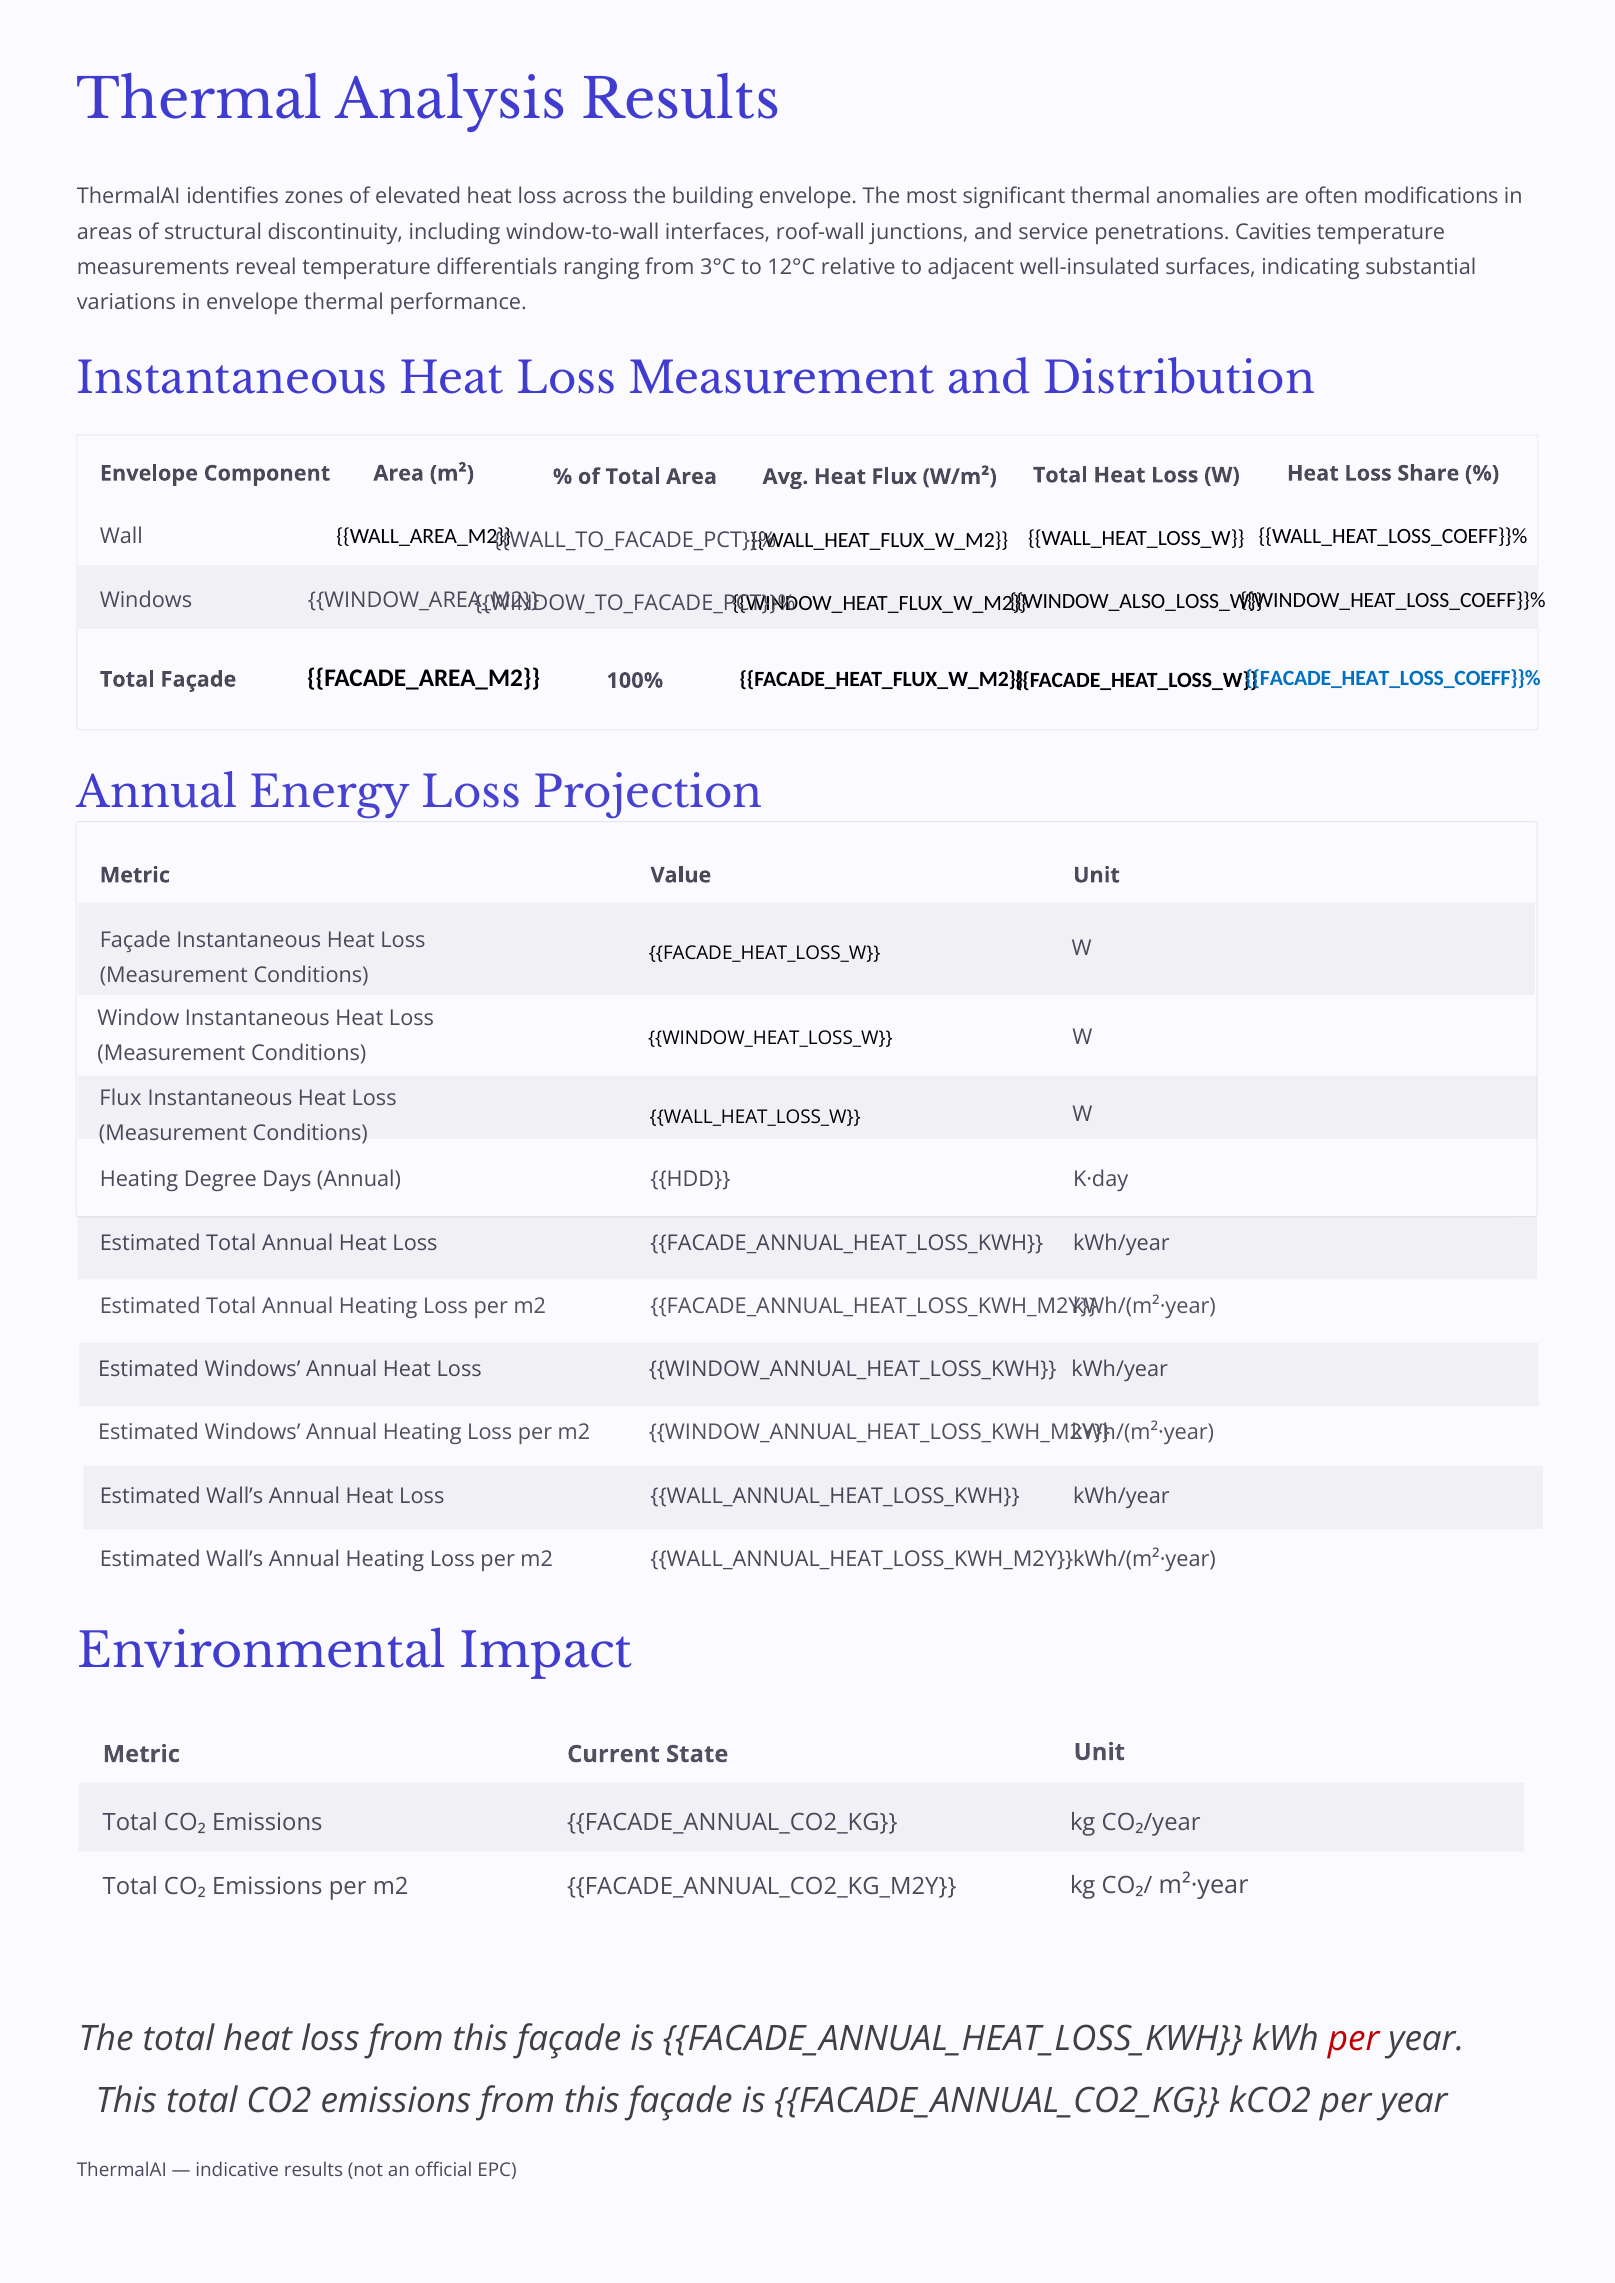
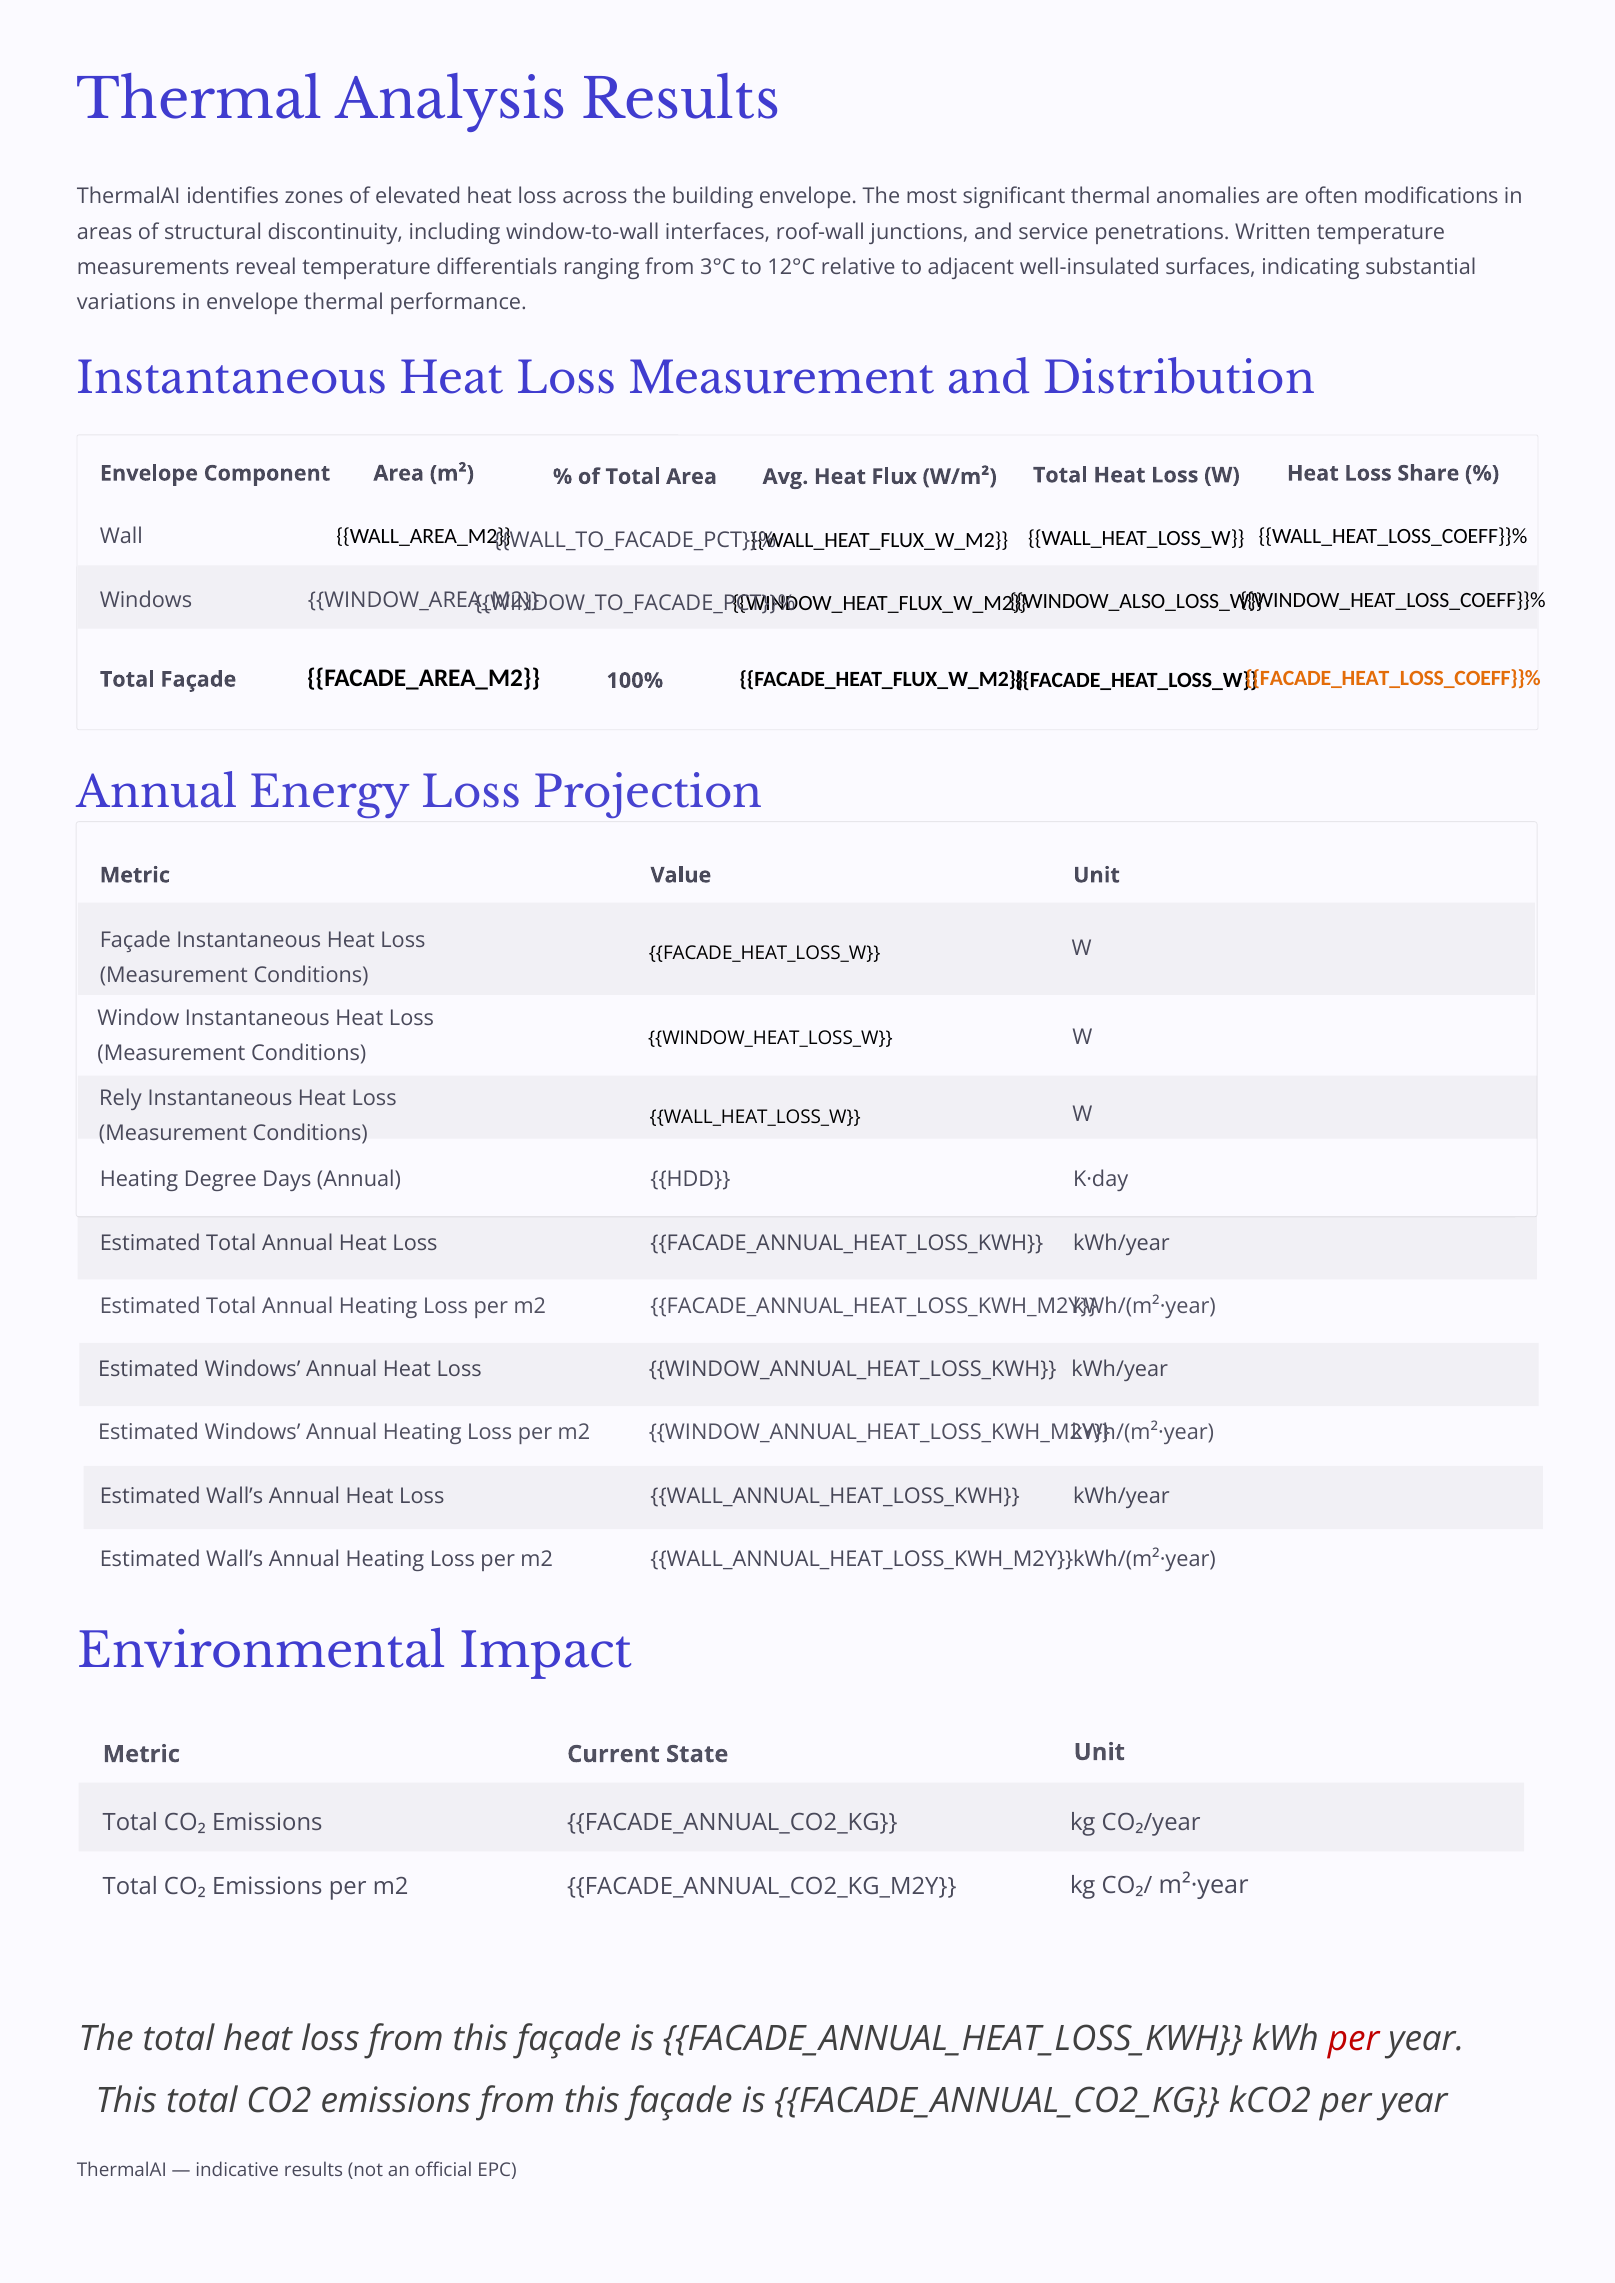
Cavities: Cavities -> Written
FACADE_HEAT_LOSS_COEFF}}% colour: blue -> orange
Flux at (120, 1098): Flux -> Rely
